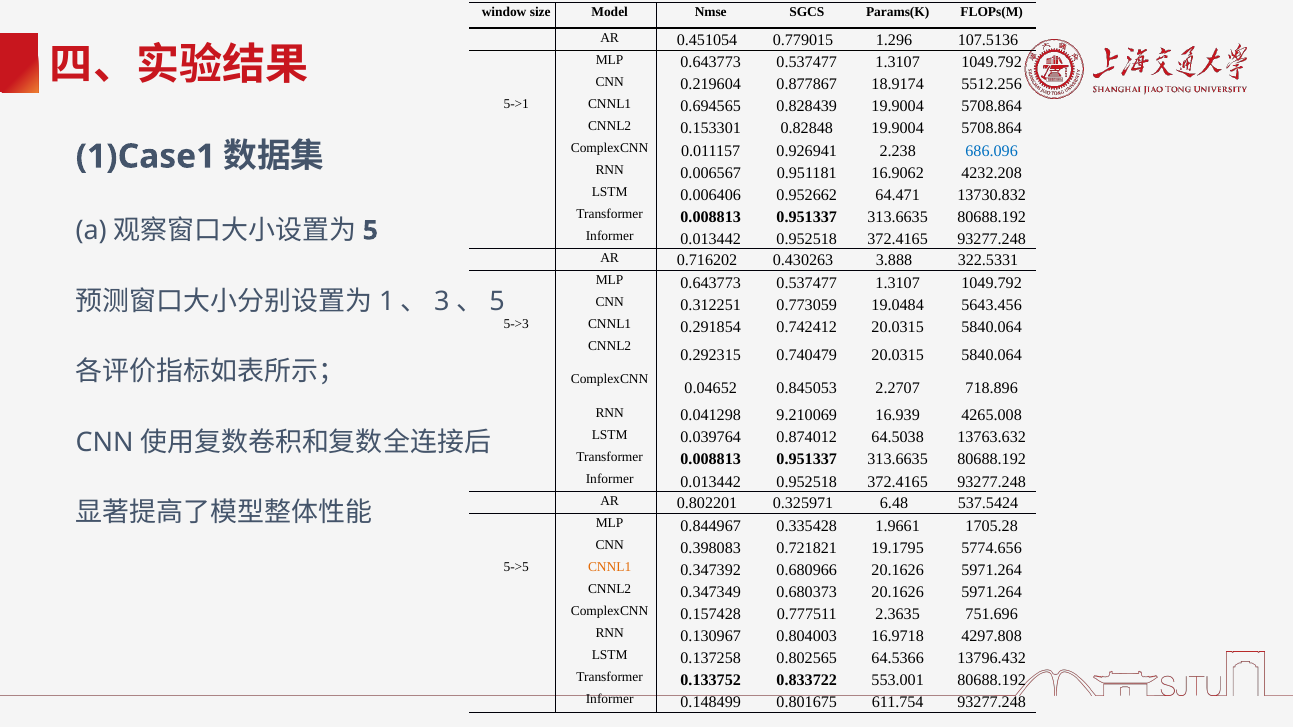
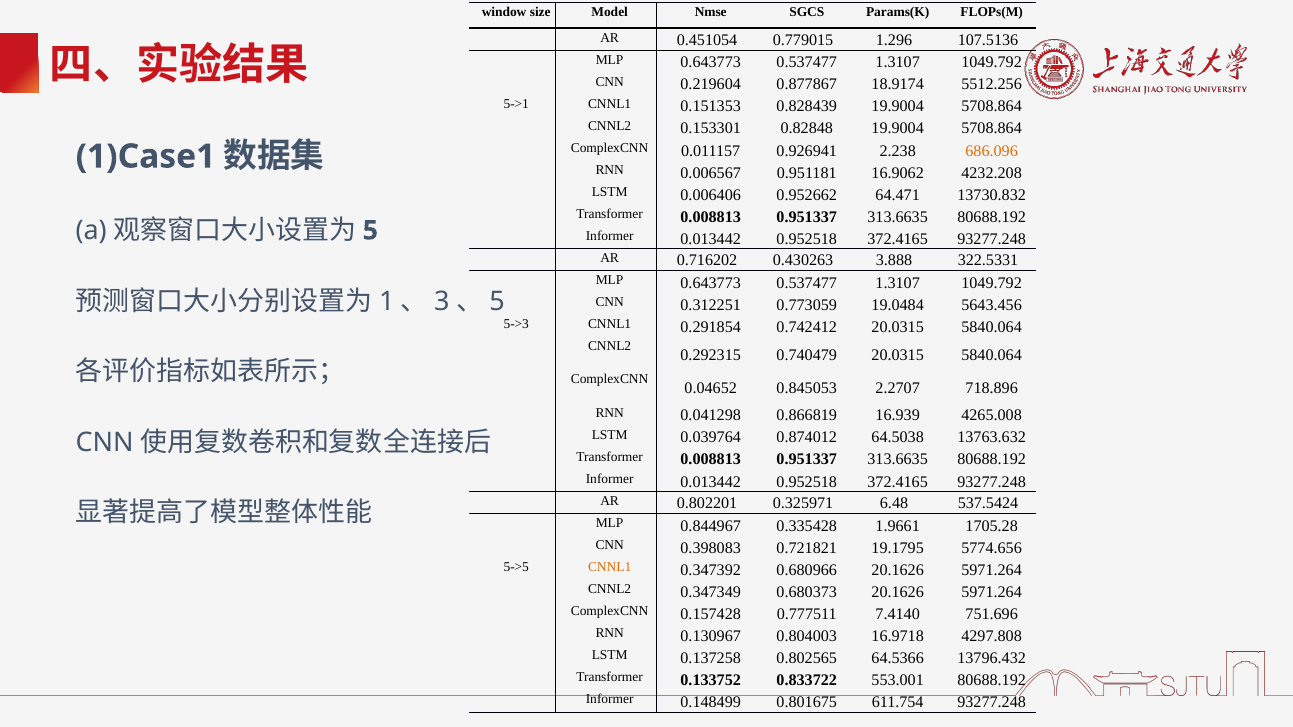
0.694565: 0.694565 -> 0.151353
686.096 colour: blue -> orange
9.210069: 9.210069 -> 0.866819
2.3635: 2.3635 -> 7.4140
